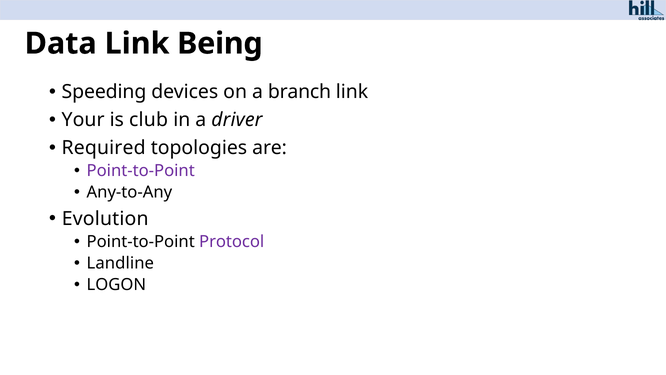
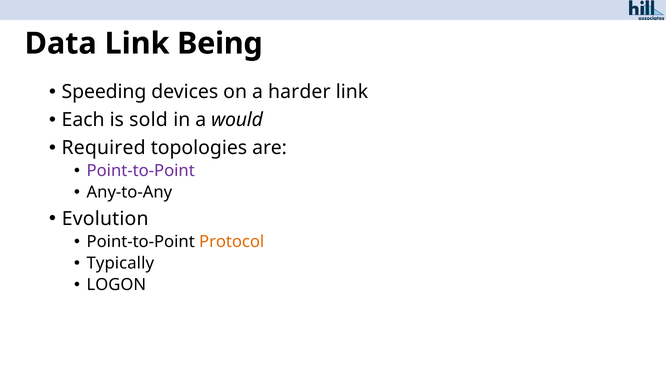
branch: branch -> harder
Your: Your -> Each
club: club -> sold
driver: driver -> would
Protocol colour: purple -> orange
Landline: Landline -> Typically
